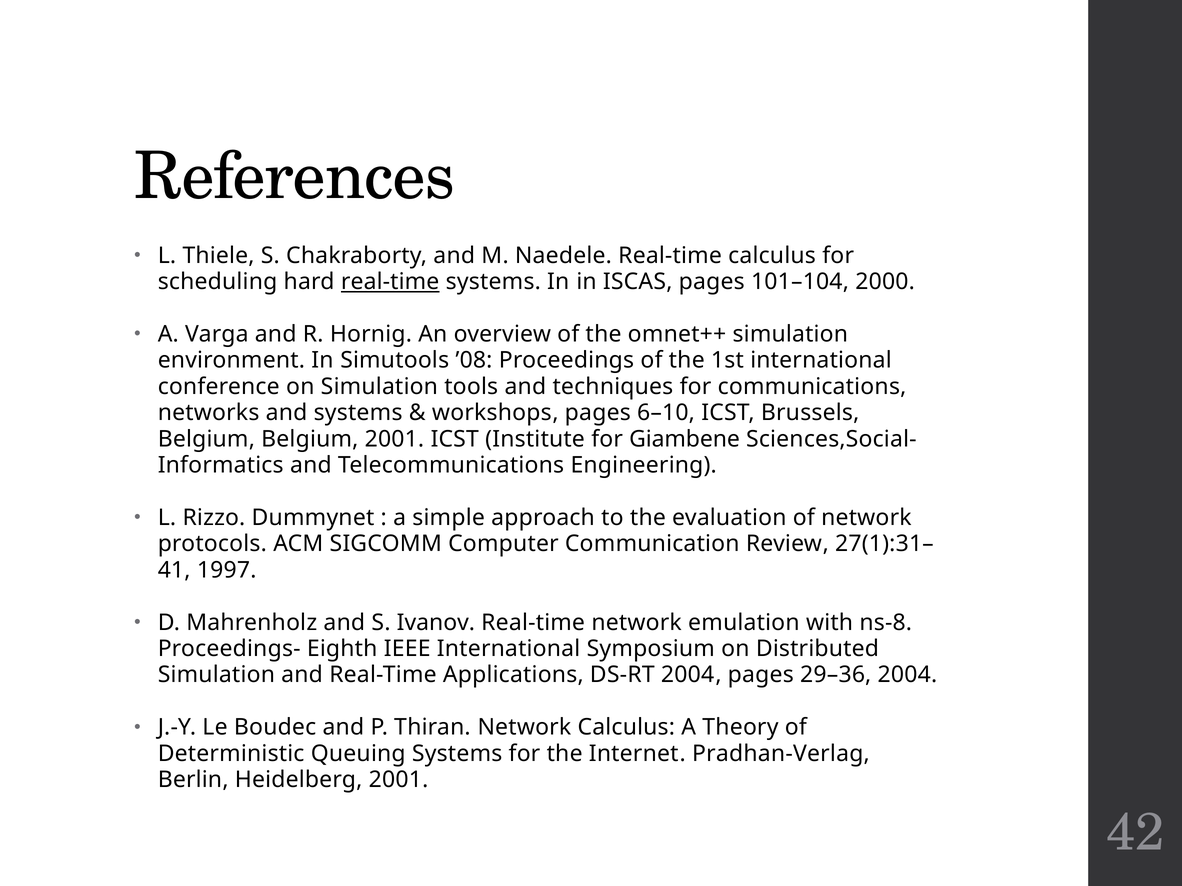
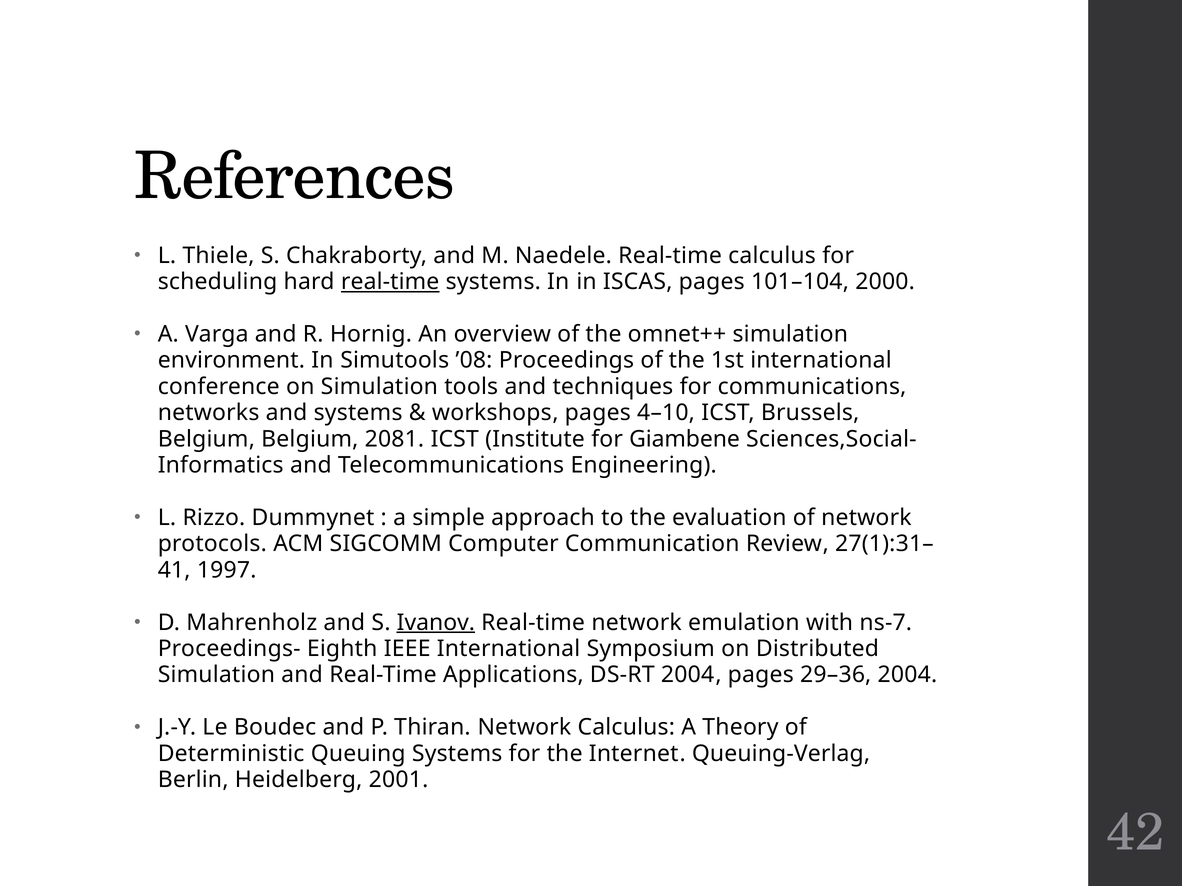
6–10: 6–10 -> 4–10
Belgium 2001: 2001 -> 2081
Ivanov underline: none -> present
ns-8: ns-8 -> ns-7
Pradhan-Verlag: Pradhan-Verlag -> Queuing-Verlag
